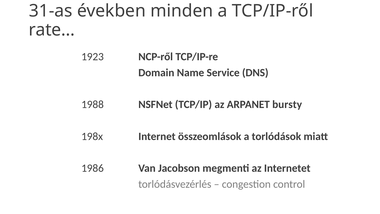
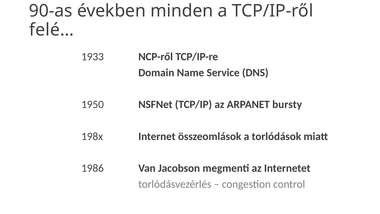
31-as: 31-as -> 90-as
rate…: rate… -> felé…
1923: 1923 -> 1933
1988: 1988 -> 1950
